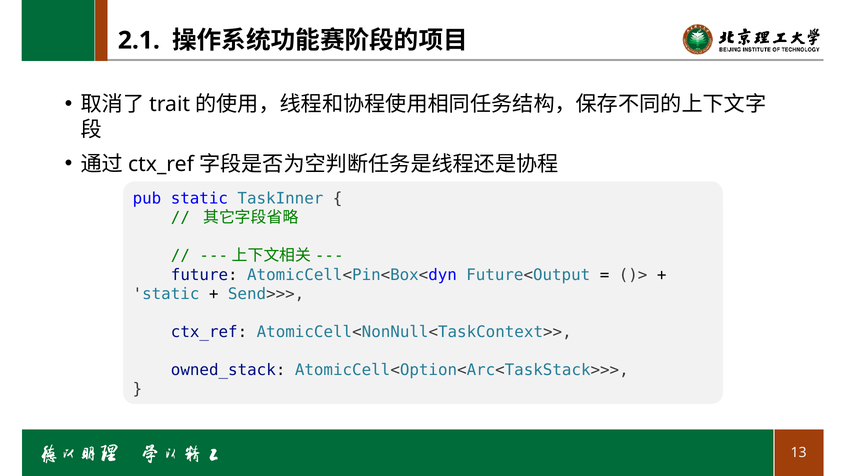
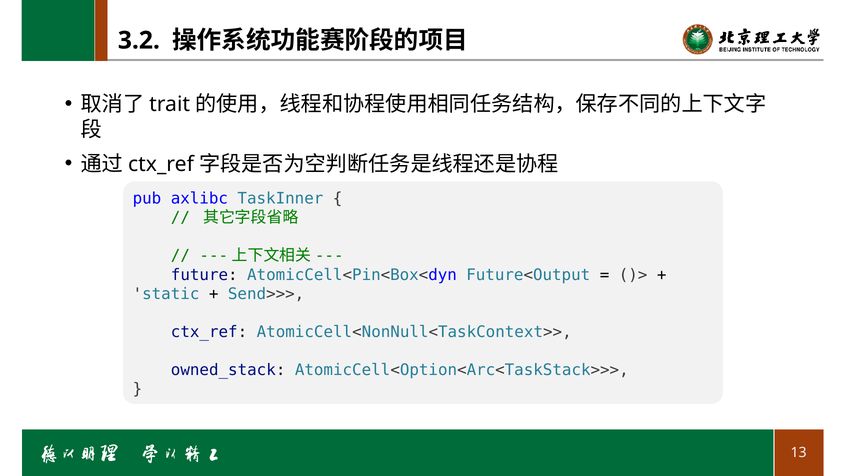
2.1: 2.1 -> 3.2
pub static: static -> axlibc
